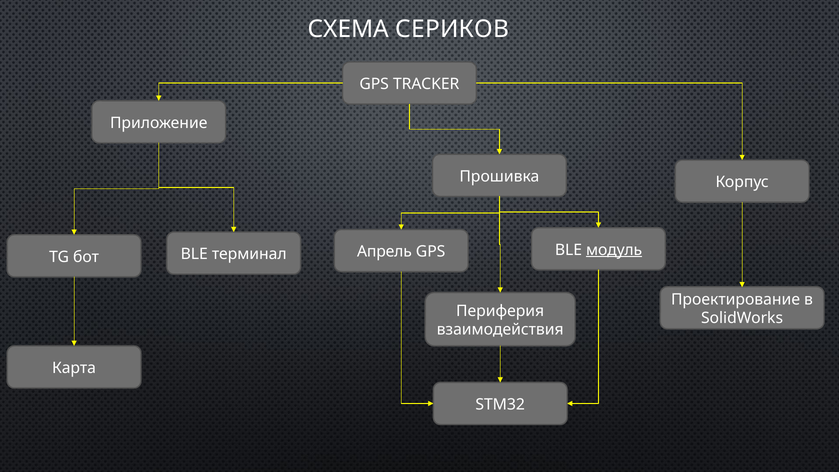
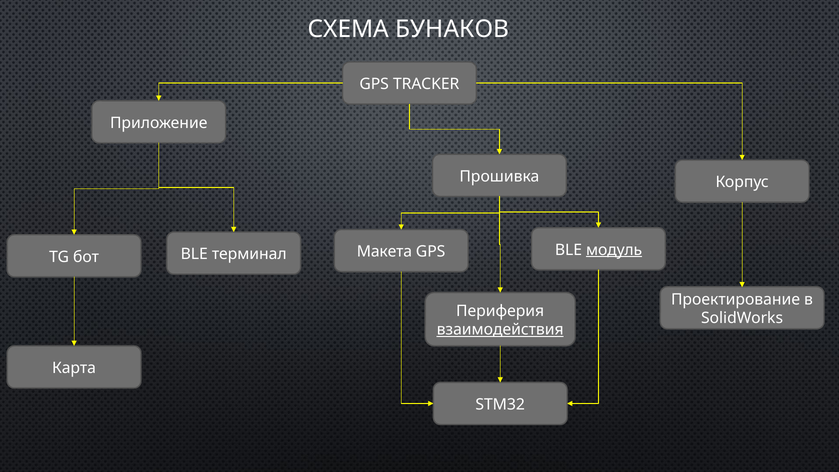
СЕРИКОВ: СЕРИКОВ -> БУНАКОВ
Апрель: Апрель -> Макета
взаимодействия underline: none -> present
